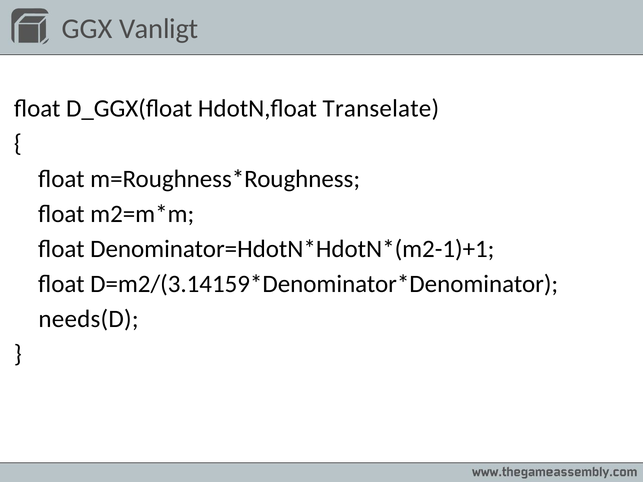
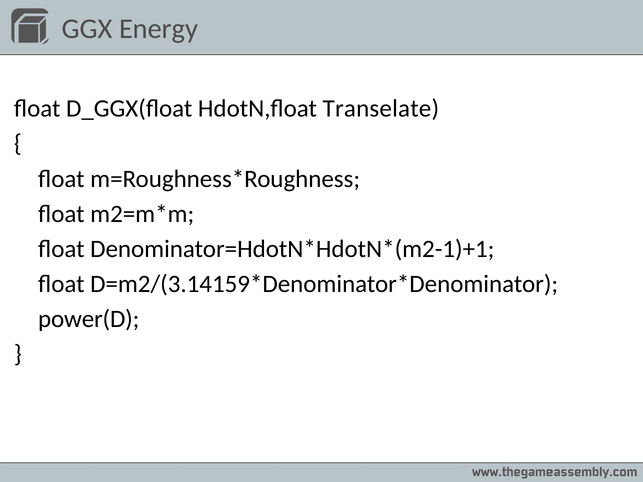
Vanligt: Vanligt -> Energy
needs(D: needs(D -> power(D
